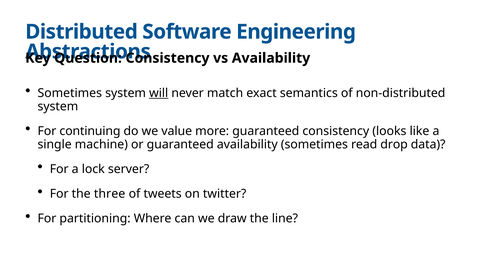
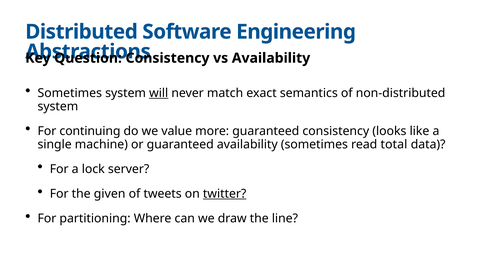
drop: drop -> total
three: three -> given
twitter underline: none -> present
